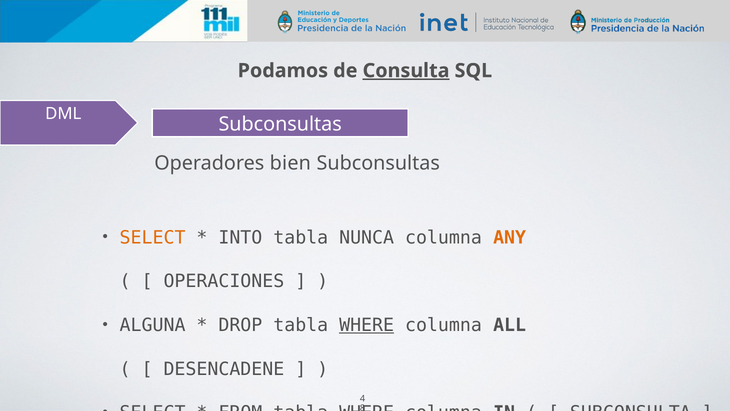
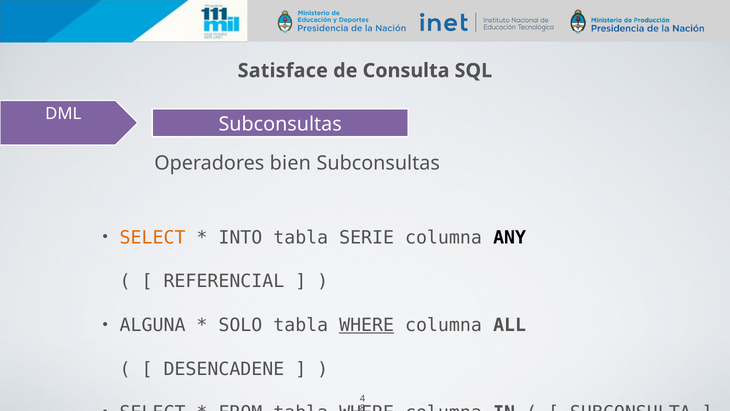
Podamos: Podamos -> Satisface
Consulta underline: present -> none
NUNCA: NUNCA -> SERIE
ANY colour: orange -> black
OPERACIONES: OPERACIONES -> REFERENCIAL
DROP: DROP -> SOLO
